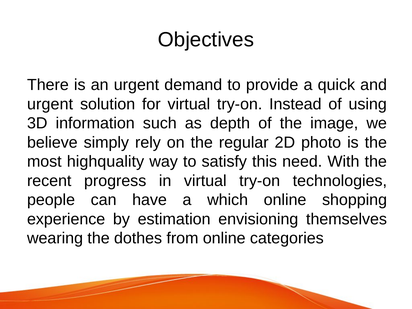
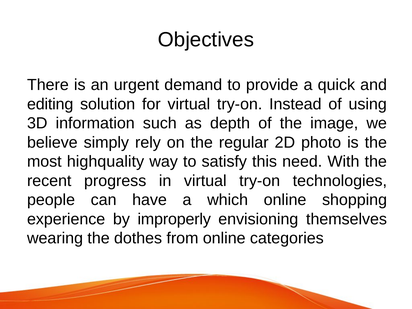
urgent at (50, 104): urgent -> editing
estimation: estimation -> improperly
